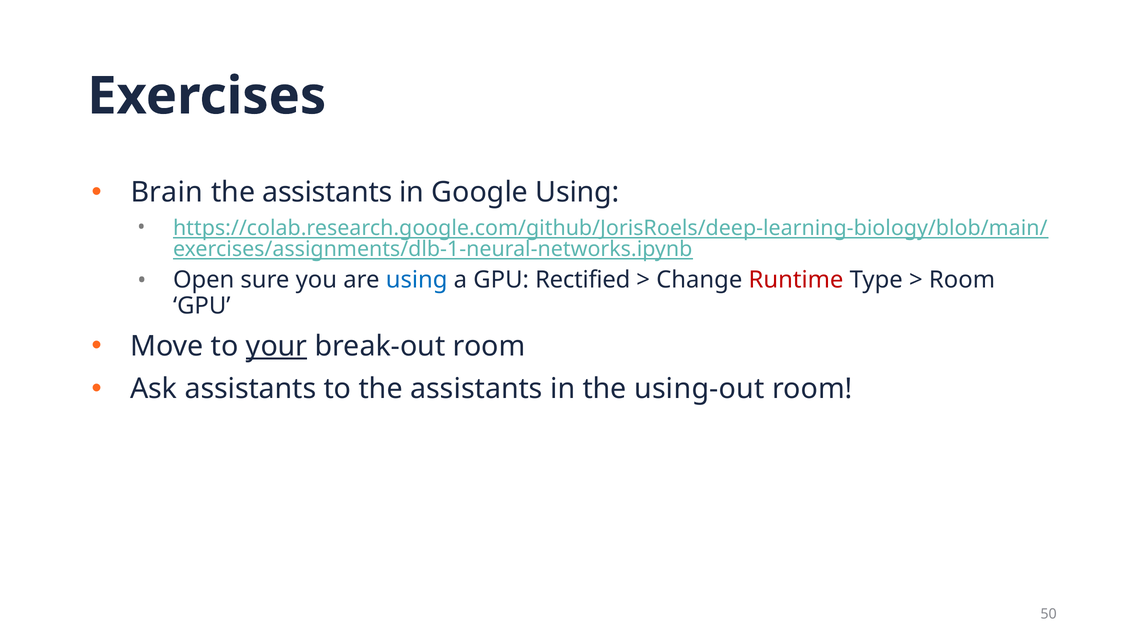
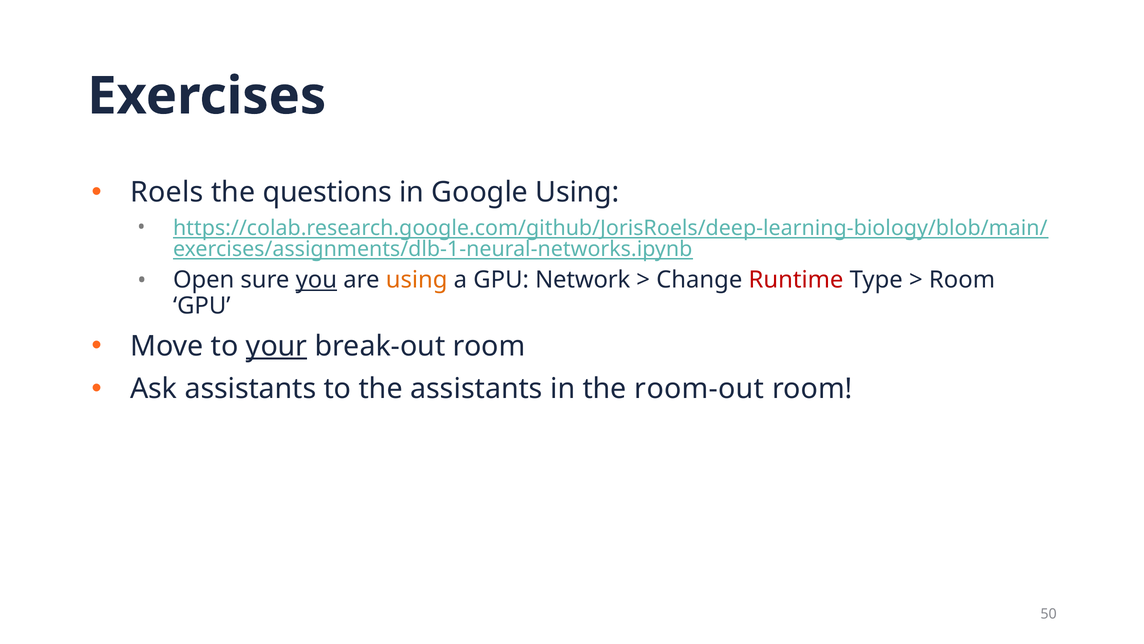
Brain: Brain -> Roels
assistants at (327, 192): assistants -> questions
you underline: none -> present
using at (417, 280) colour: blue -> orange
Rectified: Rectified -> Network
using-out: using-out -> room-out
